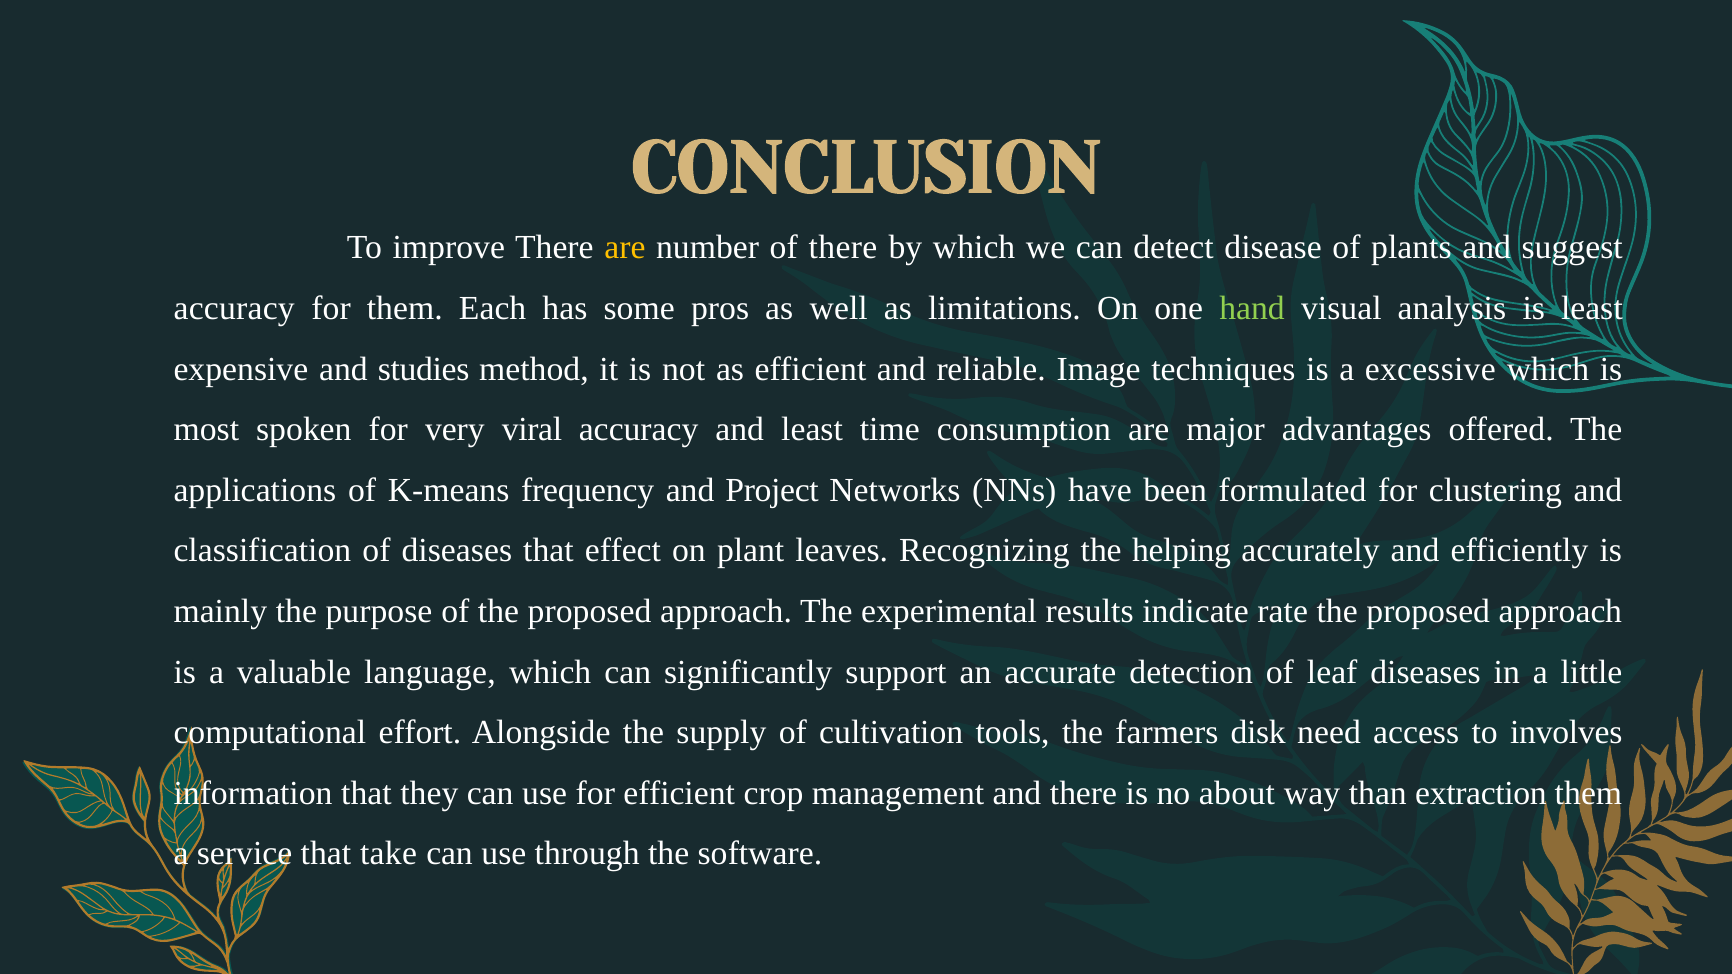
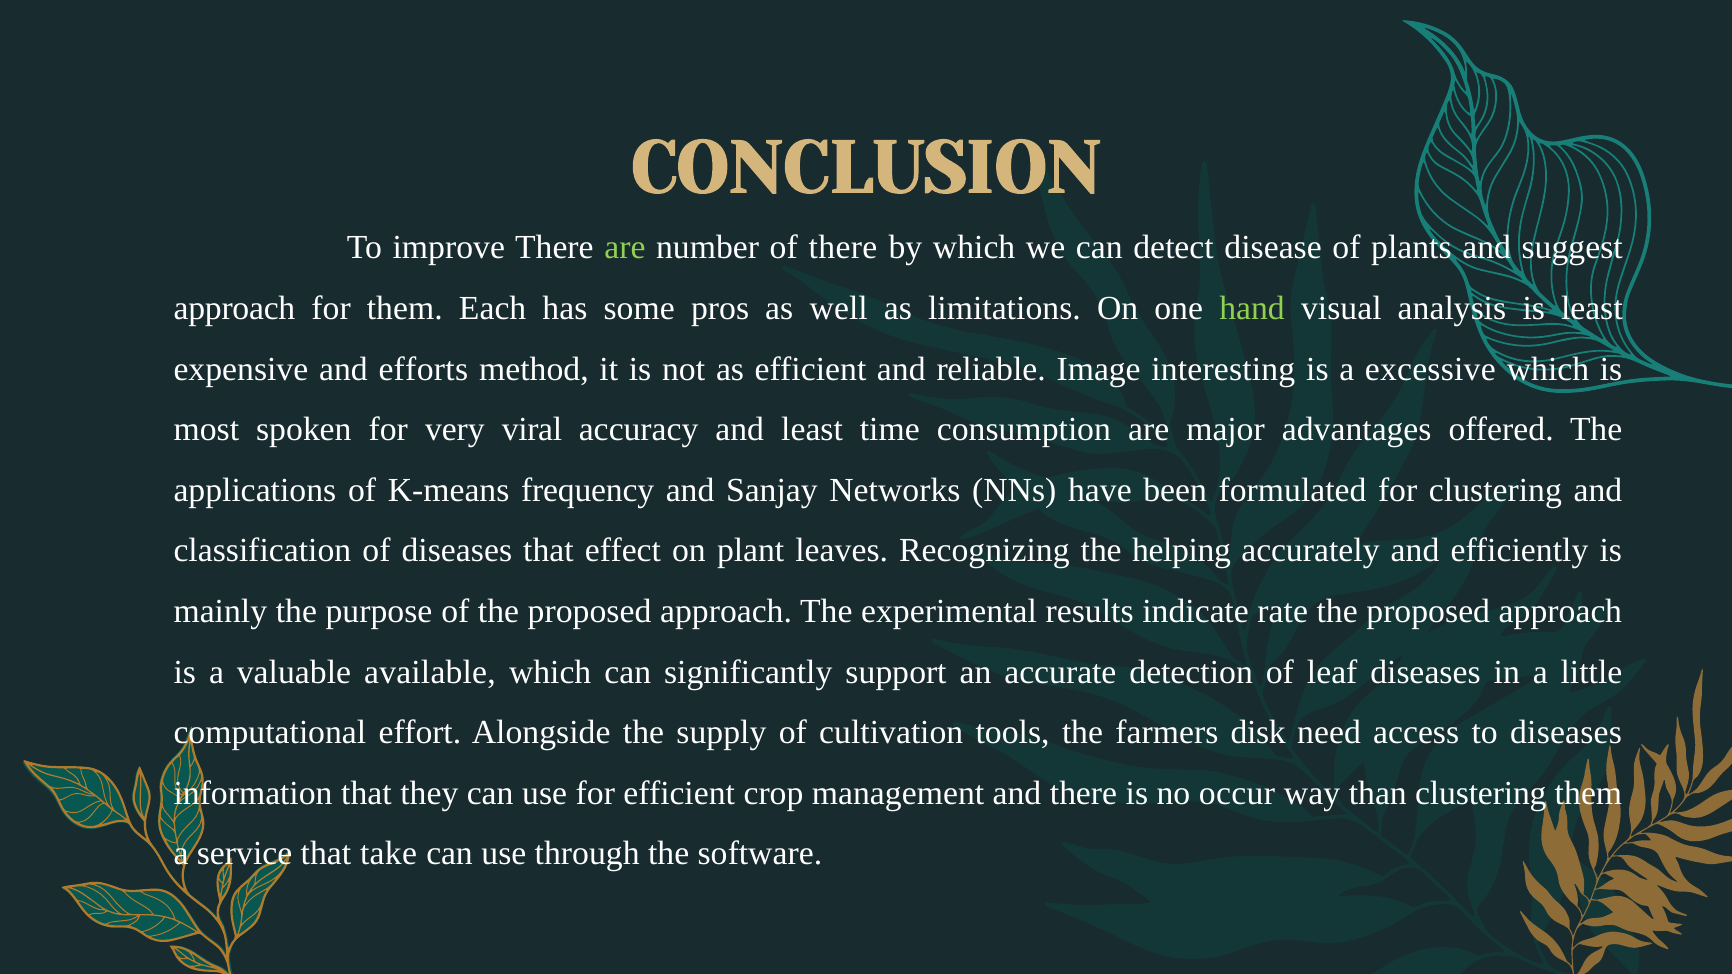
are at (625, 248) colour: yellow -> light green
accuracy at (234, 308): accuracy -> approach
studies: studies -> efforts
techniques: techniques -> interesting
Project: Project -> Sanjay
language: language -> available
to involves: involves -> diseases
about: about -> occur
than extraction: extraction -> clustering
